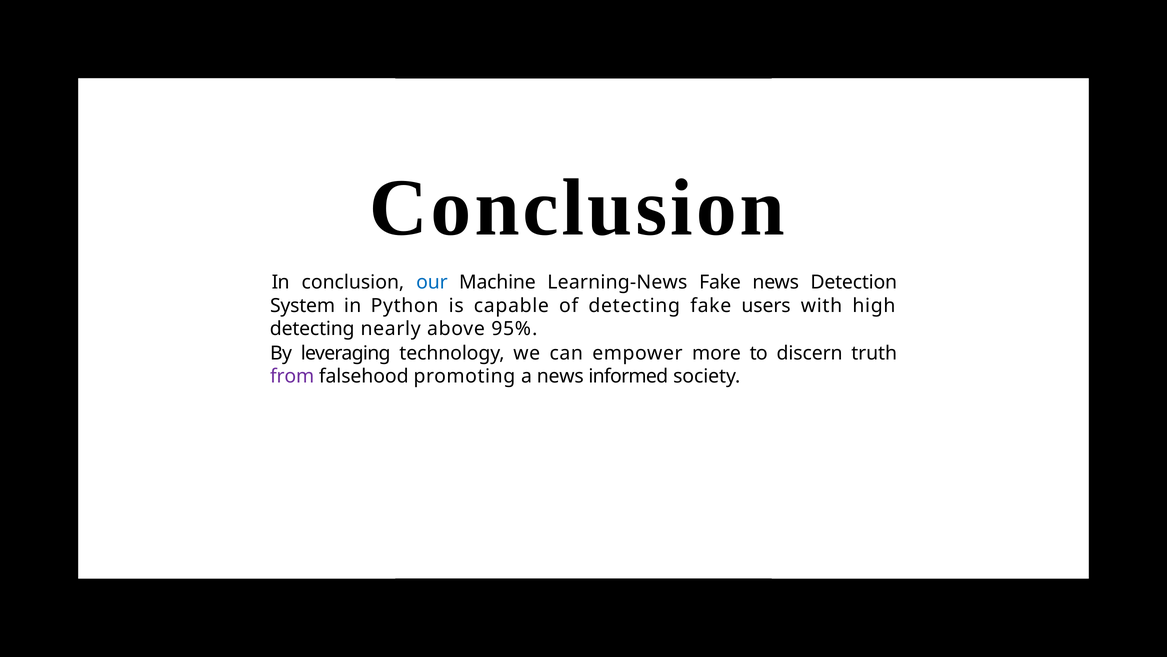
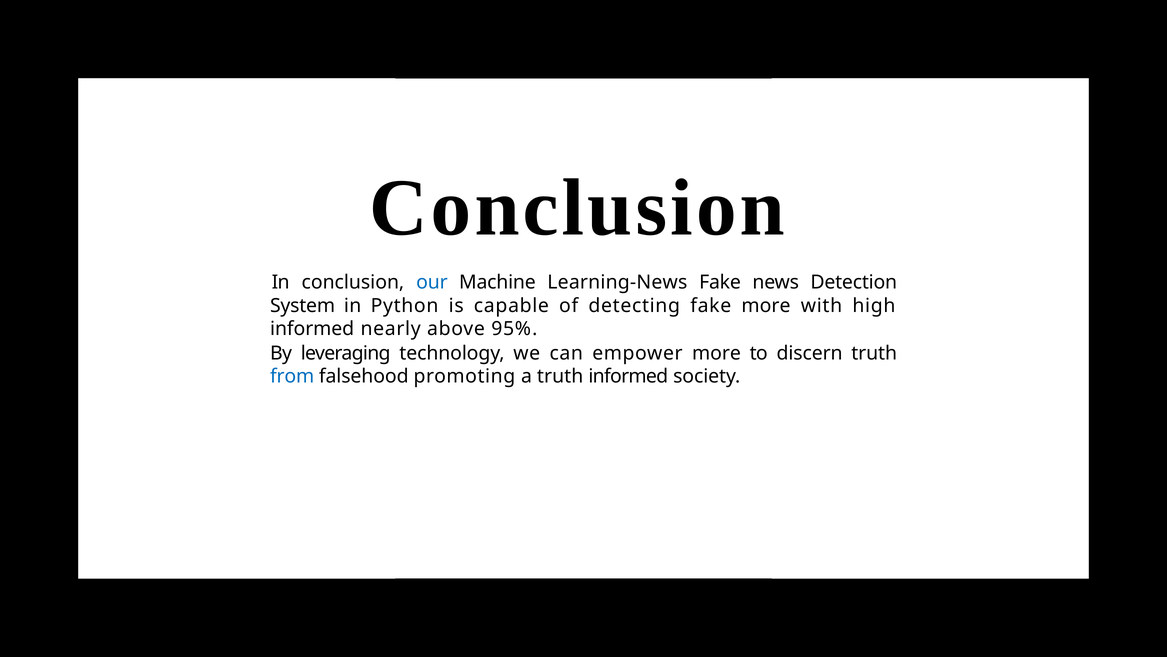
fake users: users -> more
detecting at (312, 329): detecting -> informed
from colour: purple -> blue
a news: news -> truth
